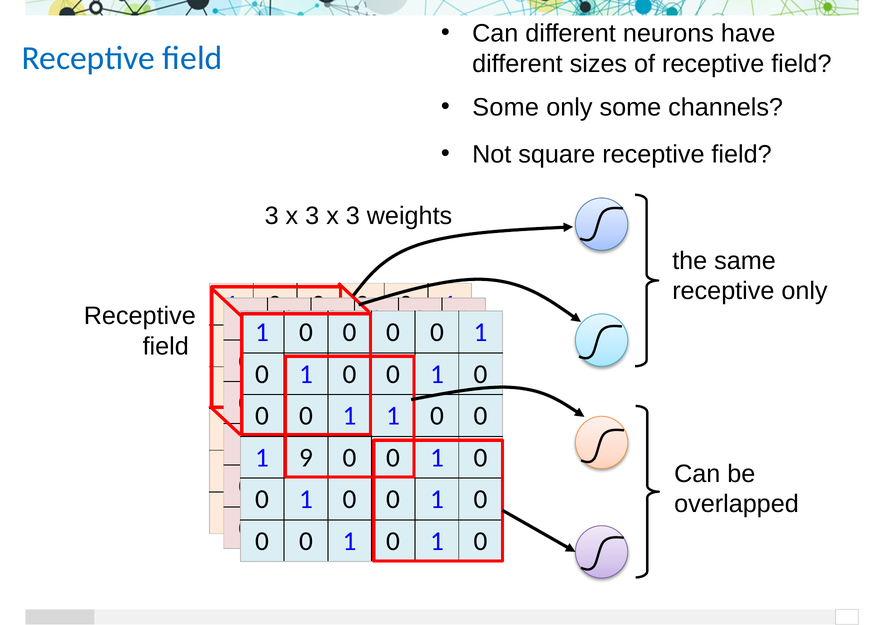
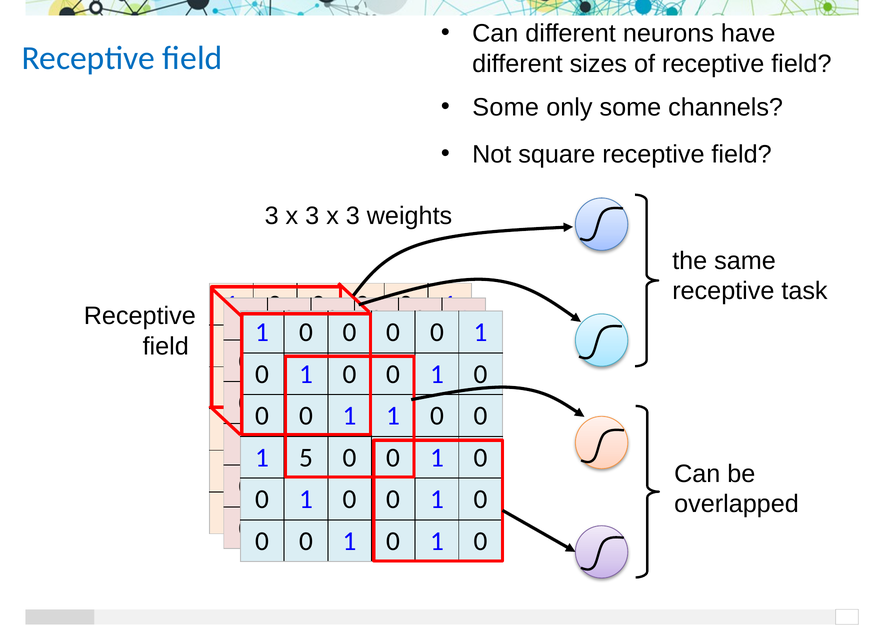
receptive only: only -> task
9: 9 -> 5
